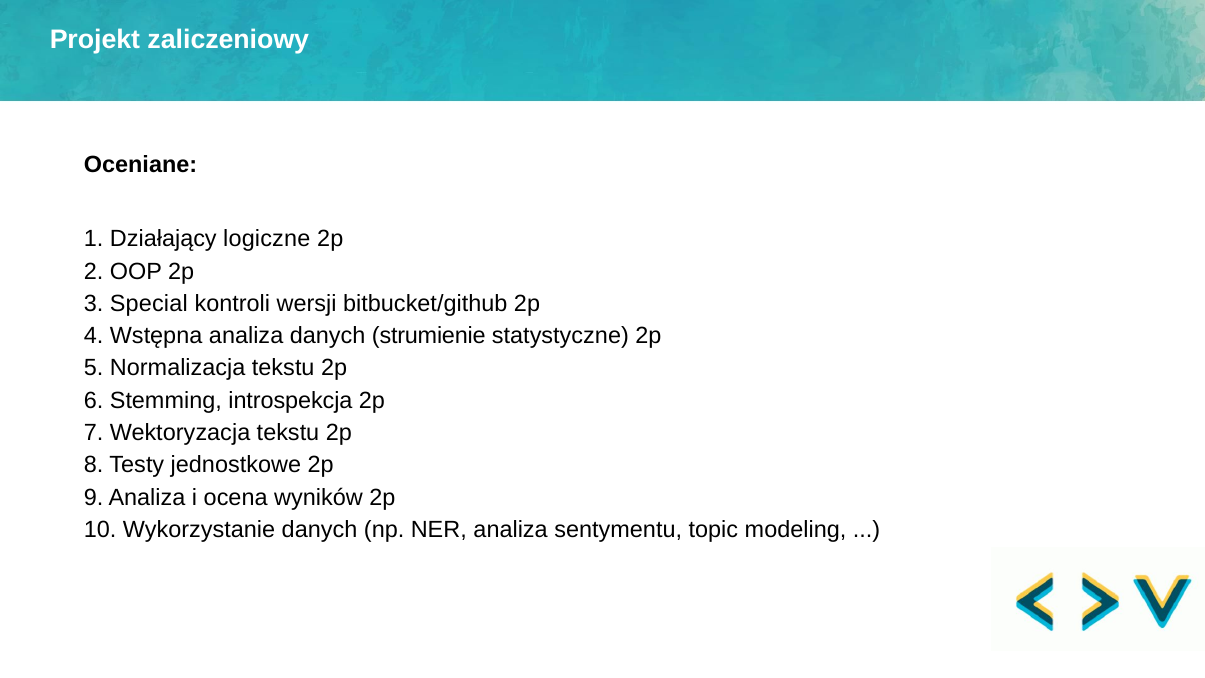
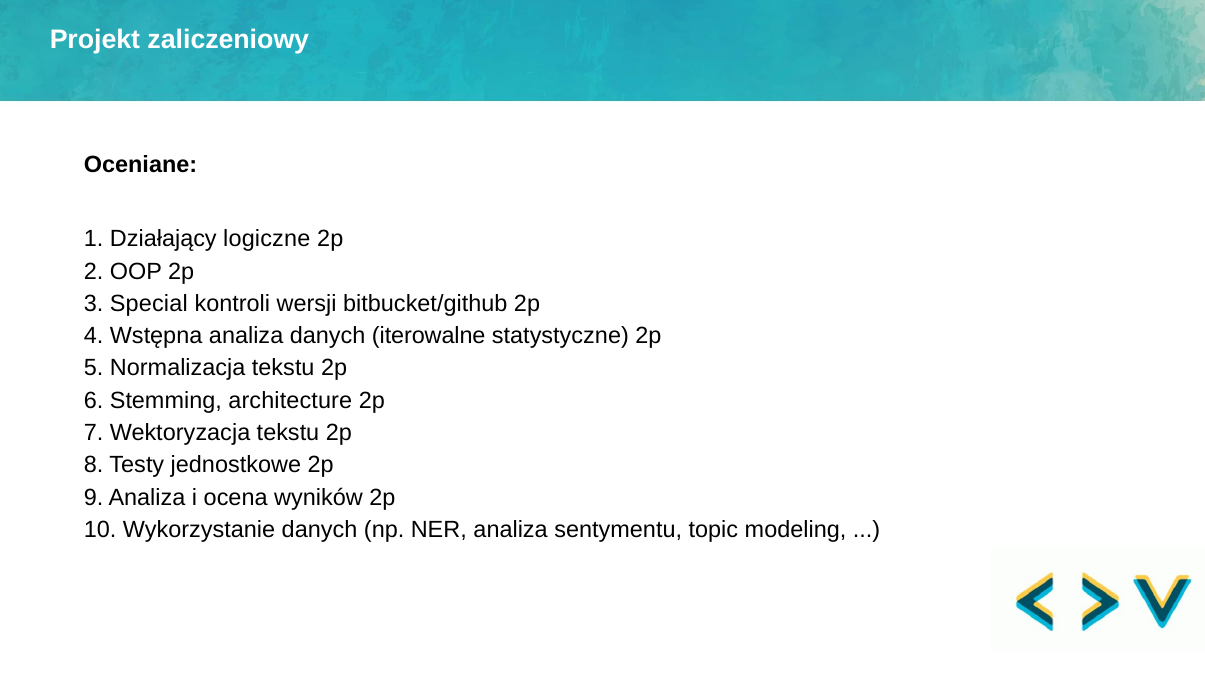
strumienie: strumienie -> iterowalne
introspekcja: introspekcja -> architecture
